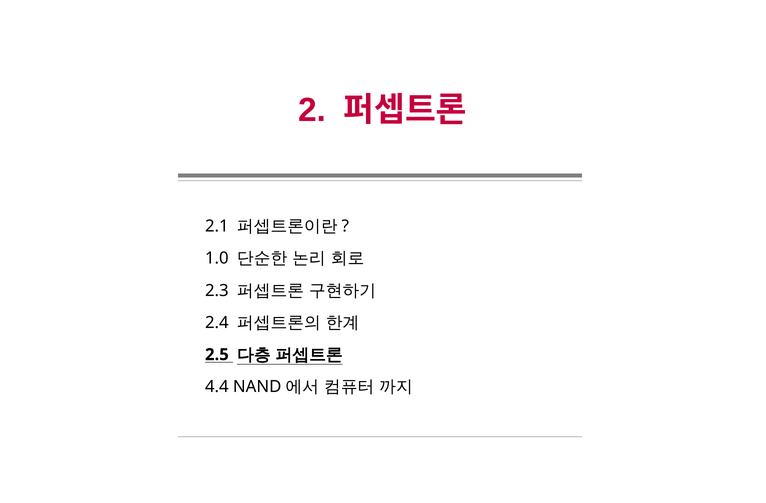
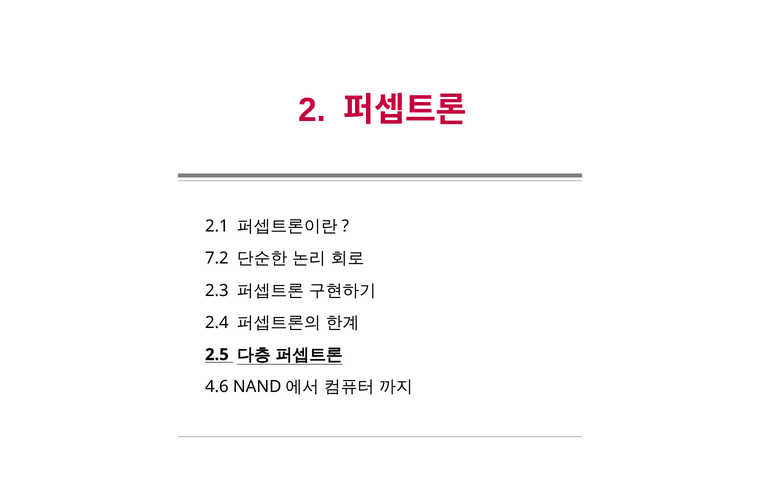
1.0: 1.0 -> 7.2
4.4: 4.4 -> 4.6
